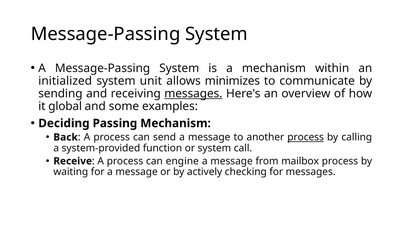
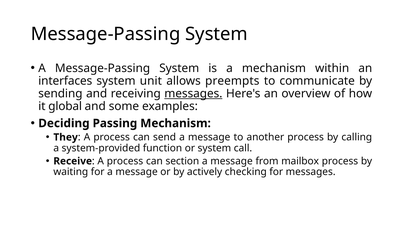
initialized: initialized -> interfaces
minimizes: minimizes -> preempts
Back: Back -> They
process at (306, 137) underline: present -> none
engine: engine -> section
